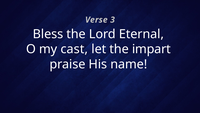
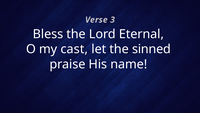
impart: impart -> sinned
